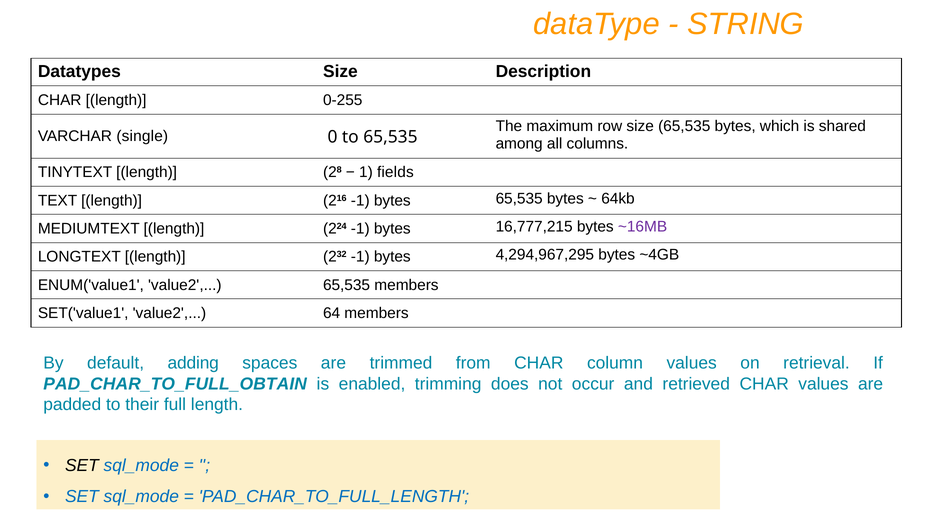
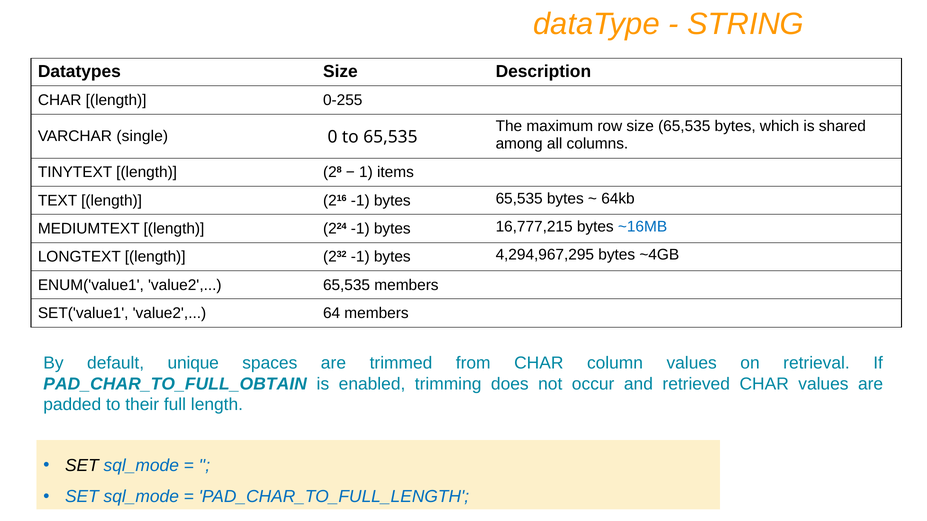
fields: fields -> items
~16MB colour: purple -> blue
adding: adding -> unique
